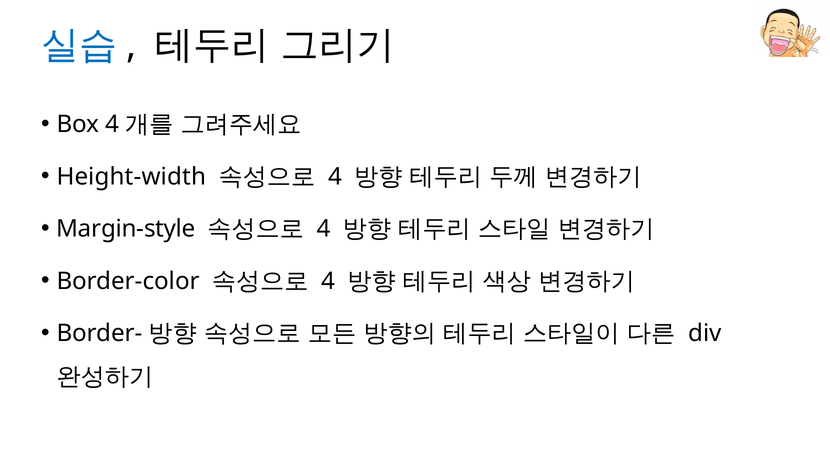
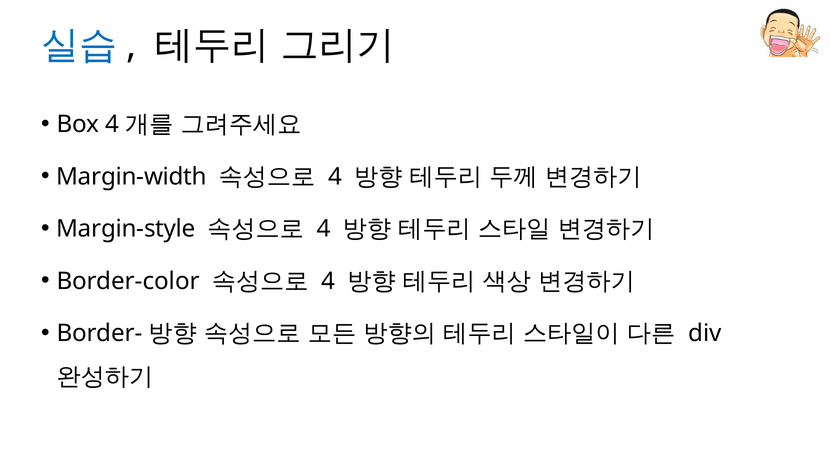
Height-width: Height-width -> Margin-width
